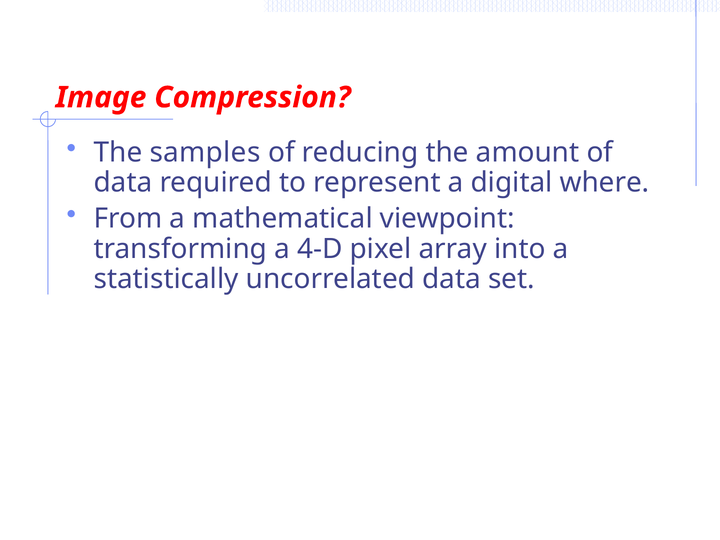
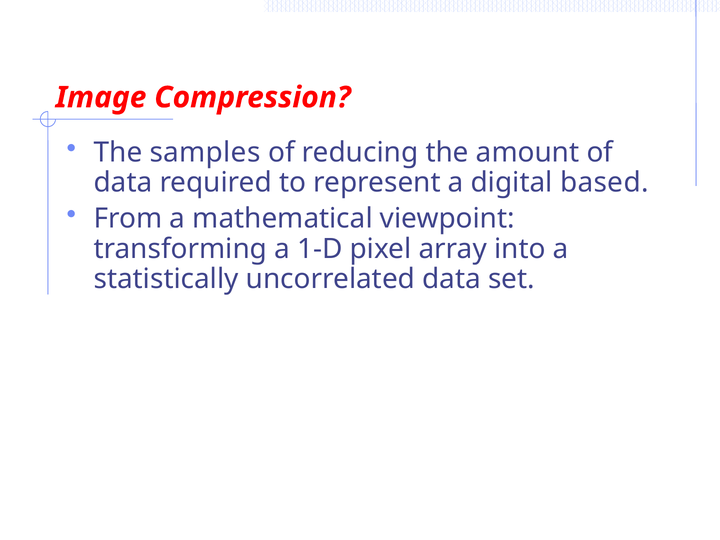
where: where -> based
4-D: 4-D -> 1-D
